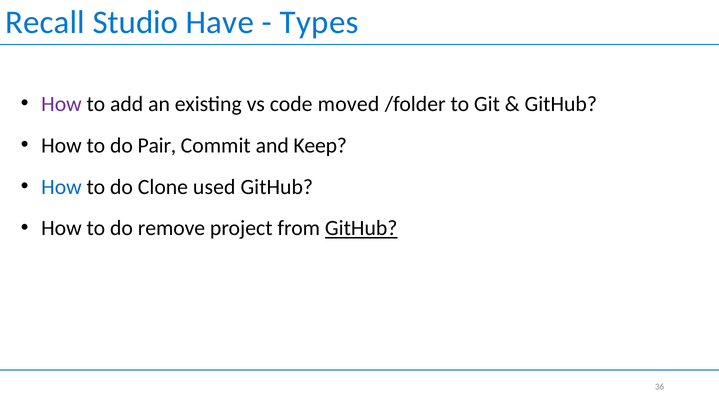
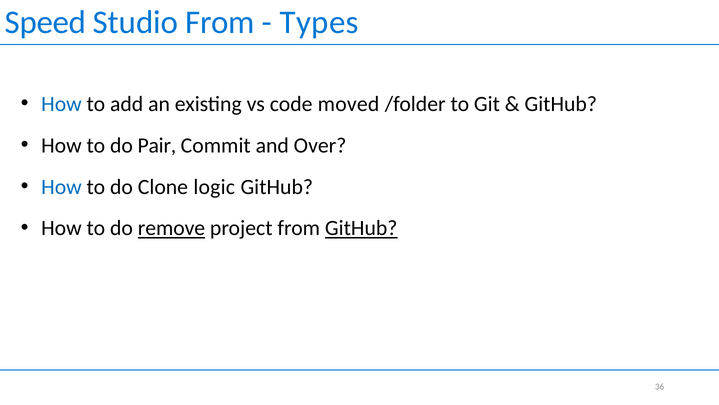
Recall: Recall -> Speed
Studio Have: Have -> From
How at (61, 104) colour: purple -> blue
Keep: Keep -> Over
used: used -> logic
remove underline: none -> present
